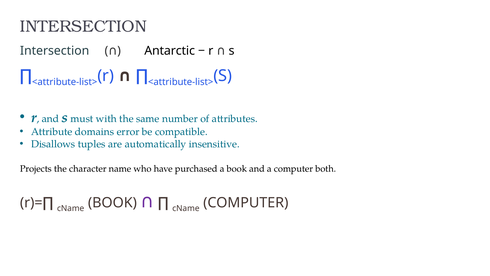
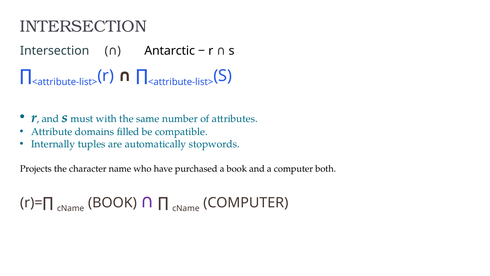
error: error -> filled
Disallows: Disallows -> Internally
insensitive: insensitive -> stopwords
